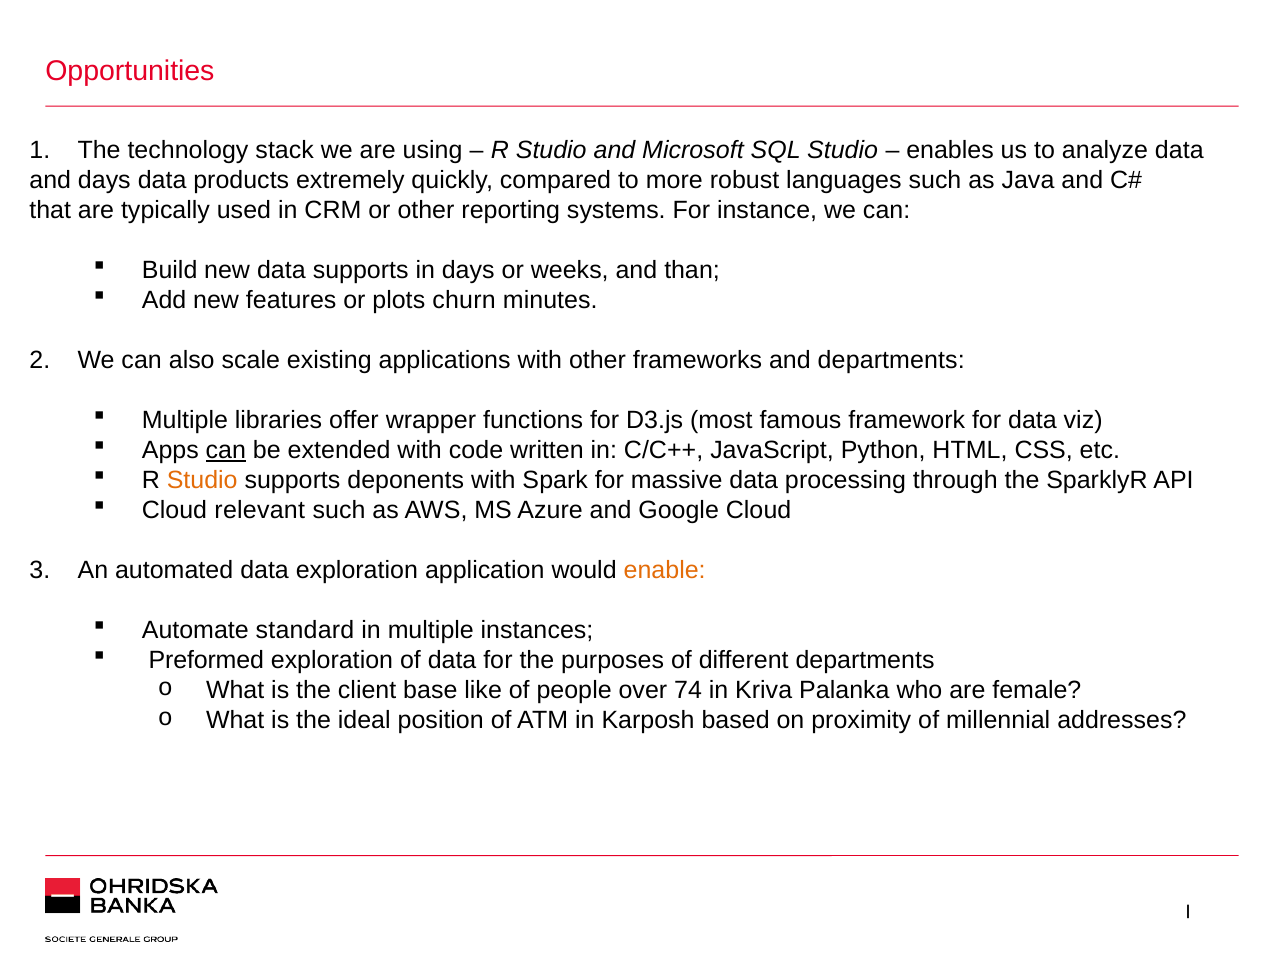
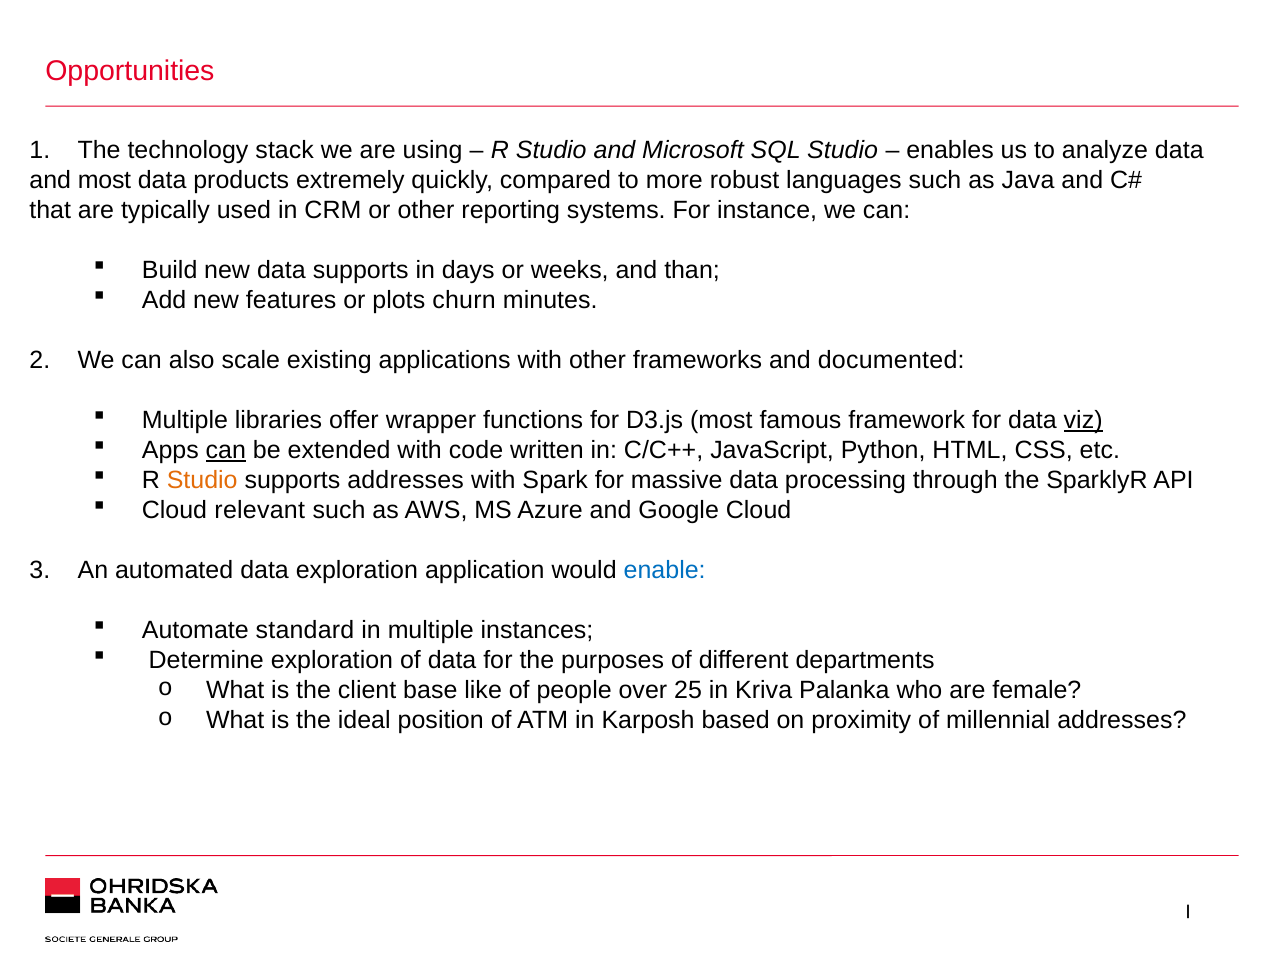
and days: days -> most
and departments: departments -> documented
viz underline: none -> present
supports deponents: deponents -> addresses
enable colour: orange -> blue
Preformed: Preformed -> Determine
74: 74 -> 25
